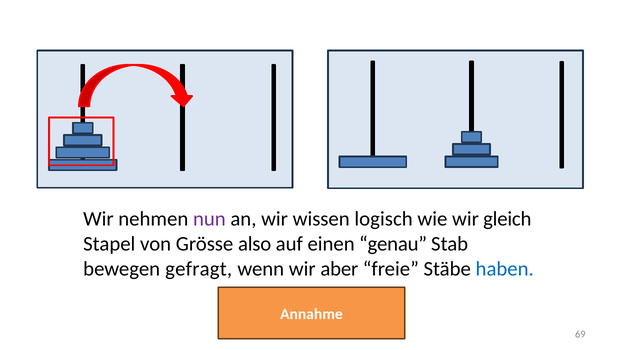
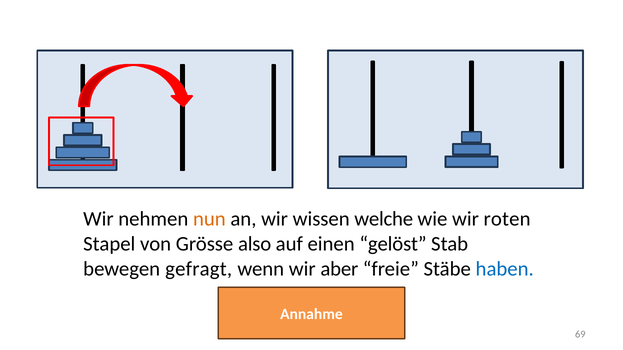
nun colour: purple -> orange
logisch: logisch -> welche
gleich: gleich -> roten
genau: genau -> gelöst
